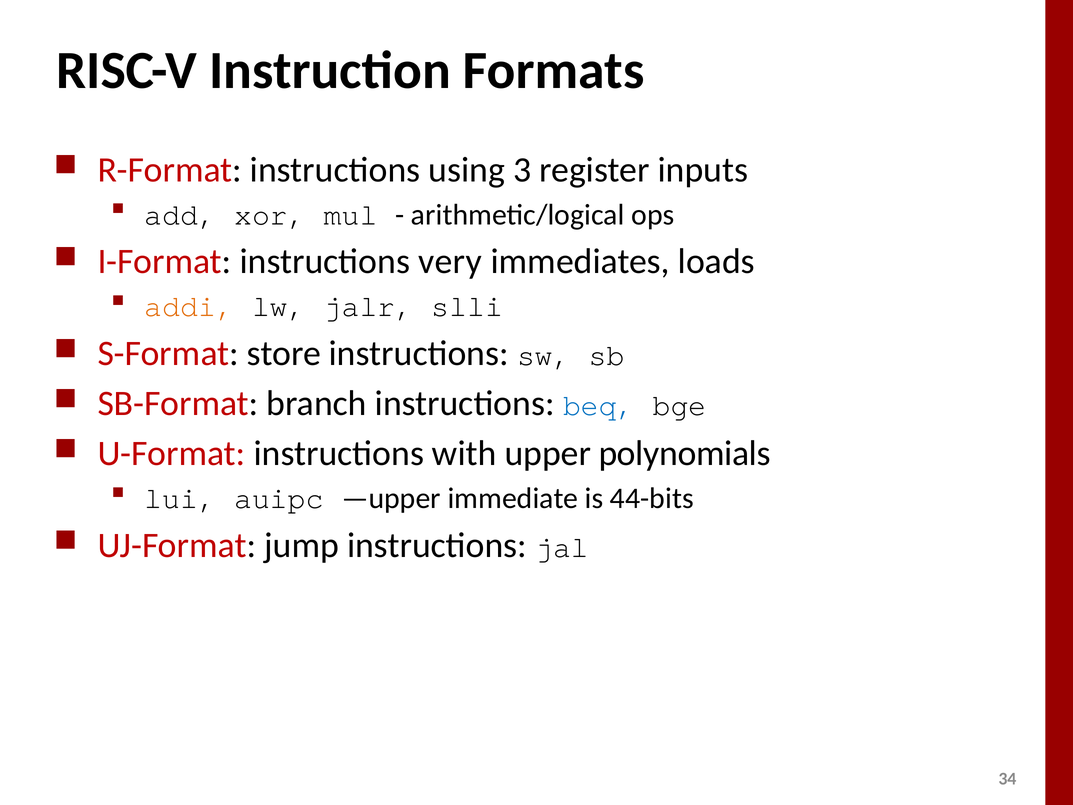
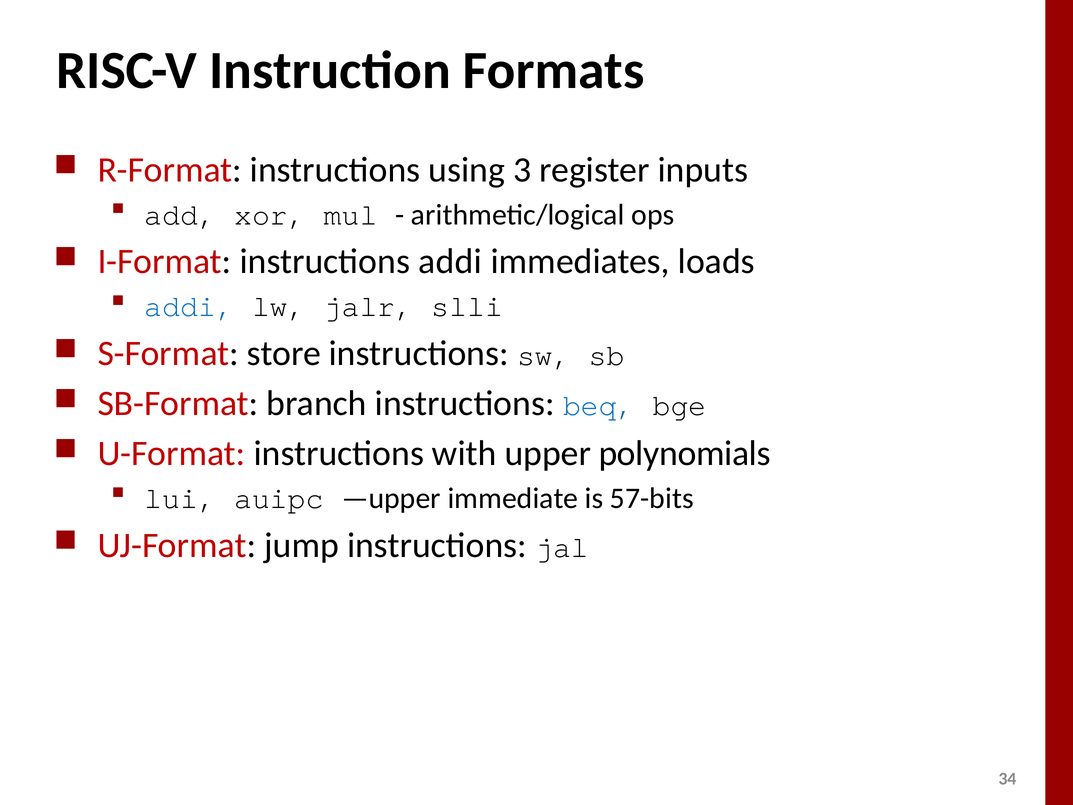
instructions very: very -> addi
addi at (189, 306) colour: orange -> blue
44-bits: 44-bits -> 57-bits
